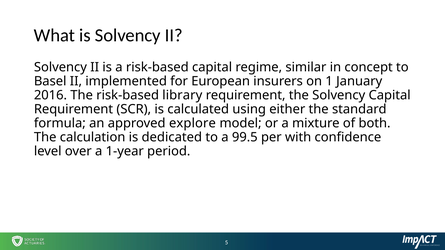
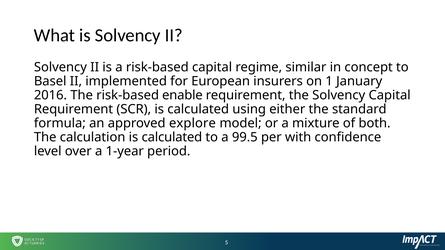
library: library -> enable
calculation is dedicated: dedicated -> calculated
